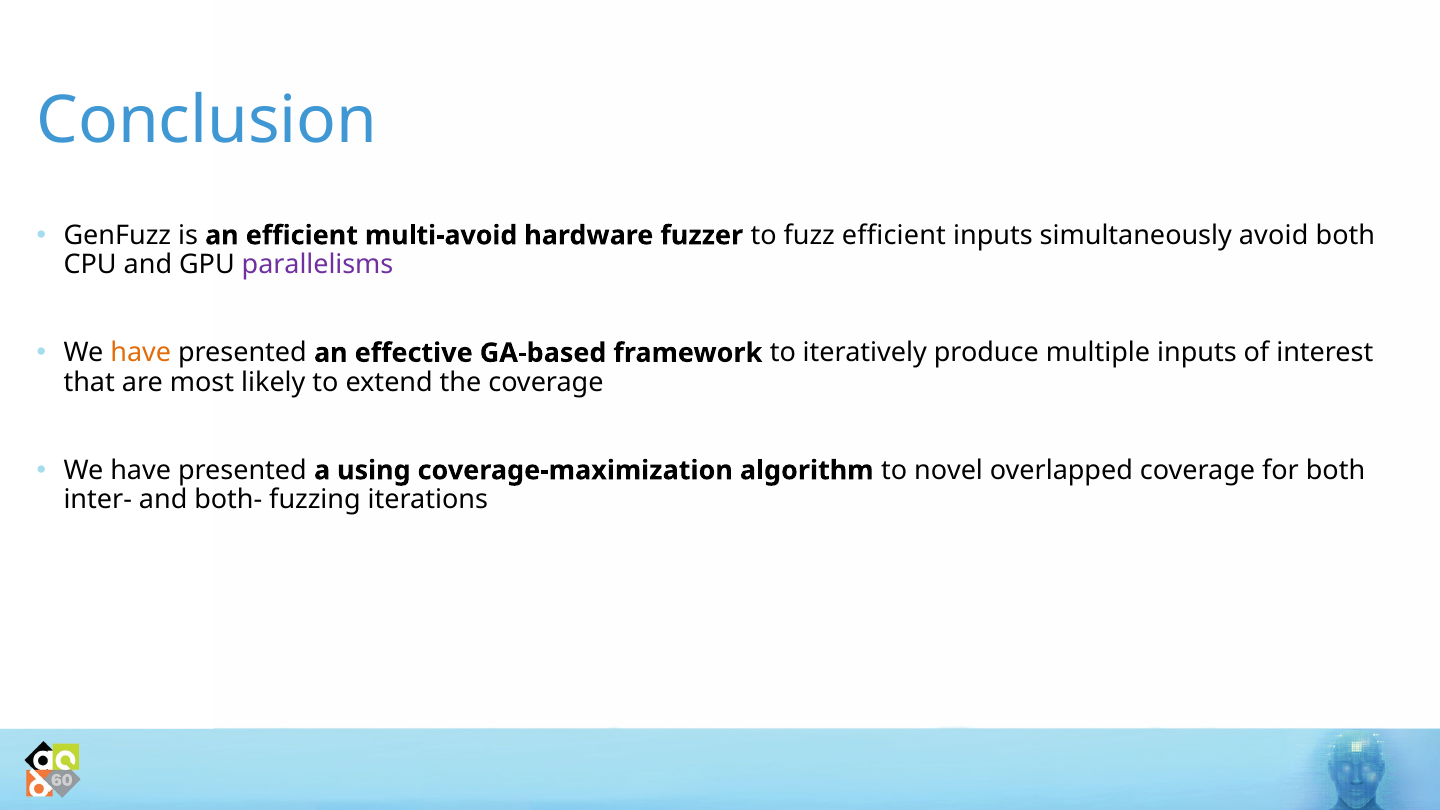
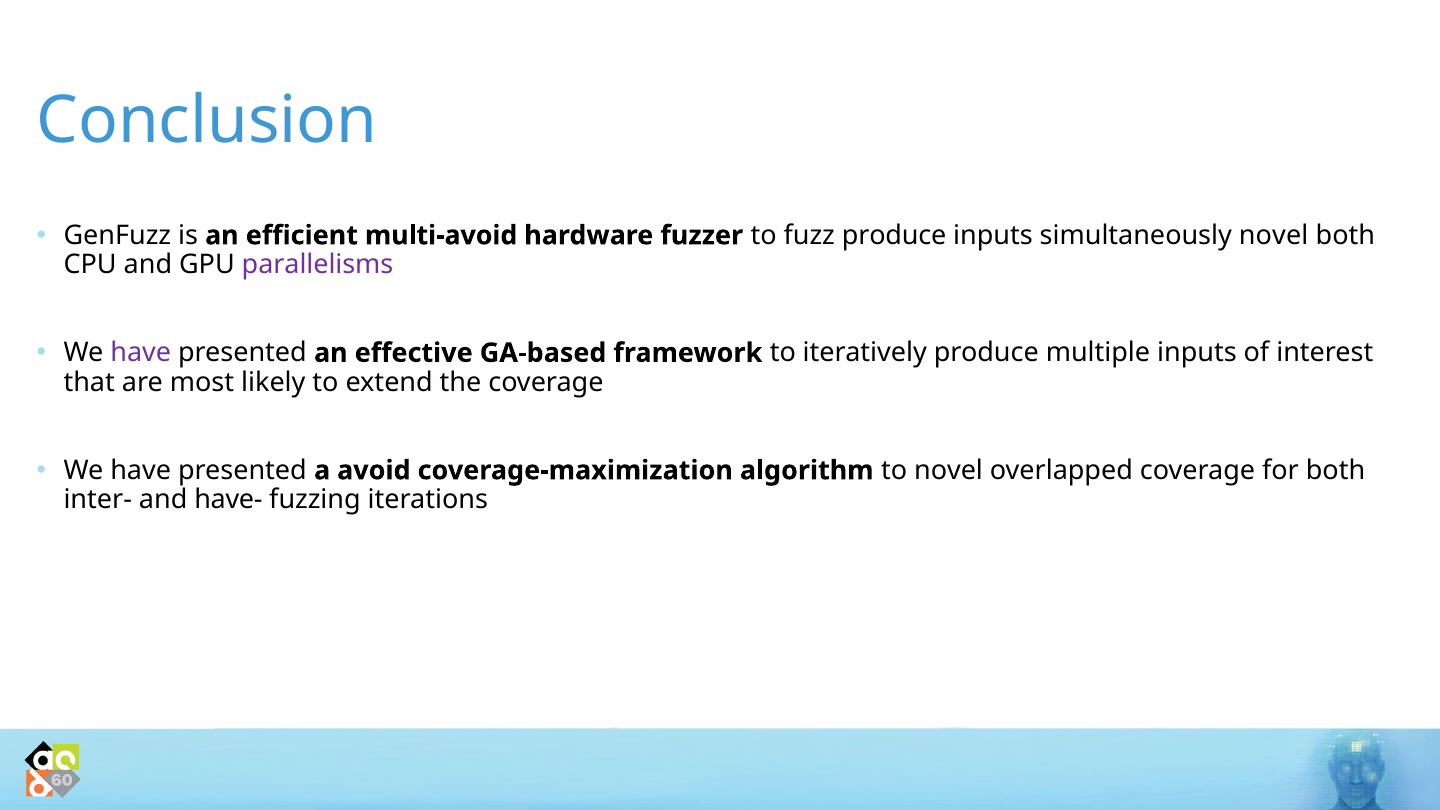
fuzz efficient: efficient -> produce
simultaneously avoid: avoid -> novel
have at (141, 353) colour: orange -> purple
using: using -> avoid
both-: both- -> have-
